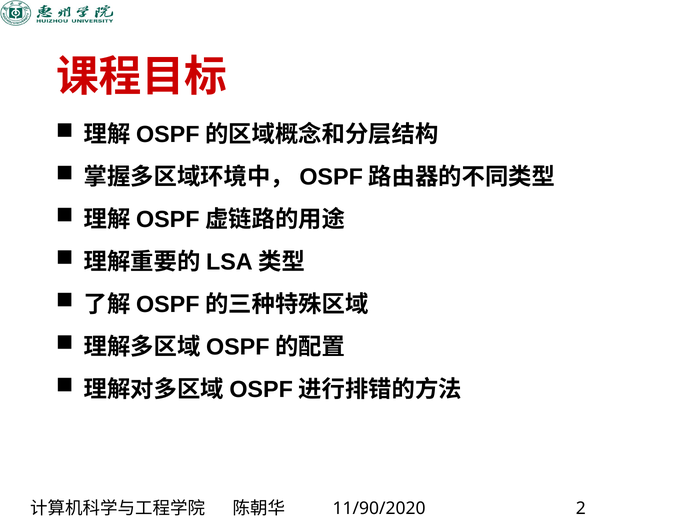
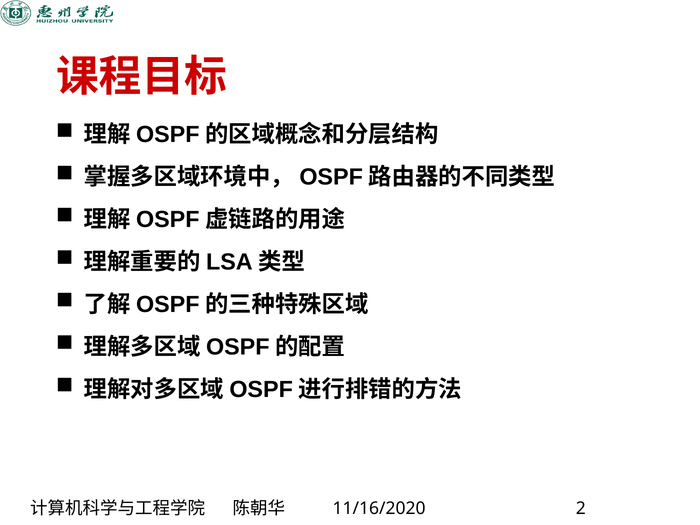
11/90/2020: 11/90/2020 -> 11/16/2020
